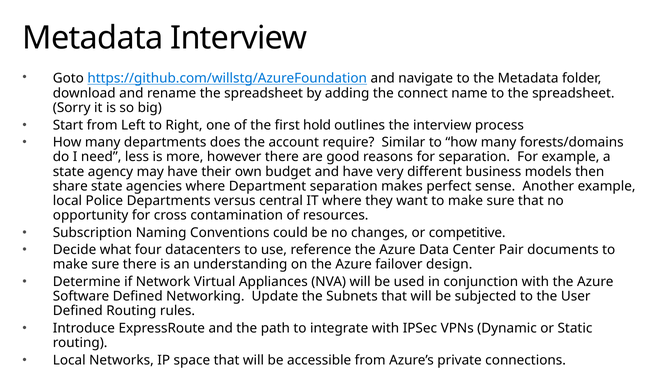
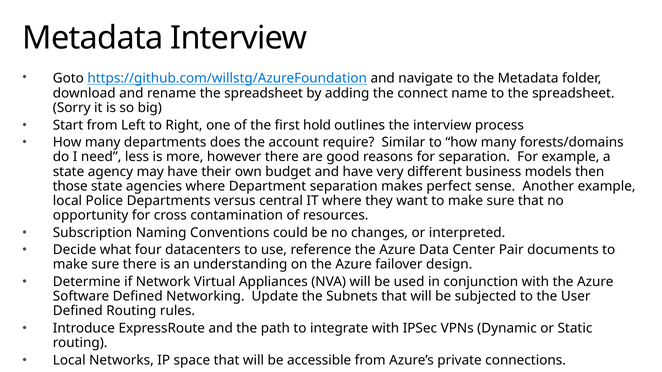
share: share -> those
competitive: competitive -> interpreted
